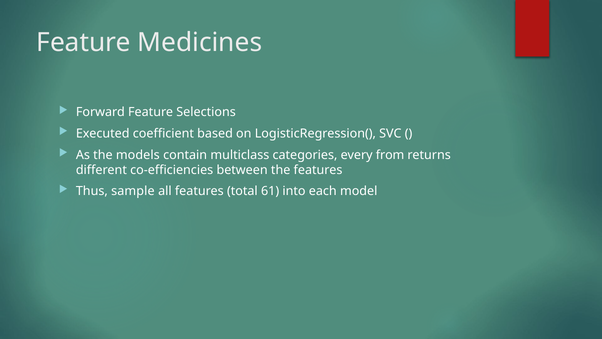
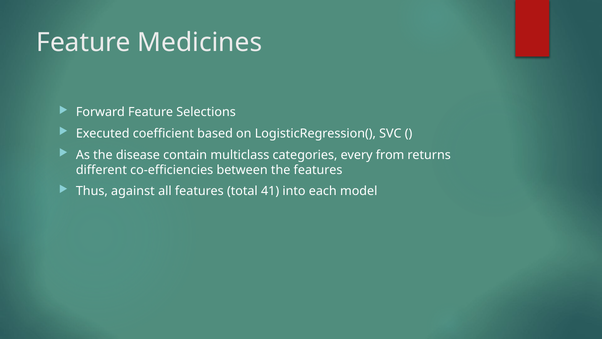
models: models -> disease
sample: sample -> against
61: 61 -> 41
